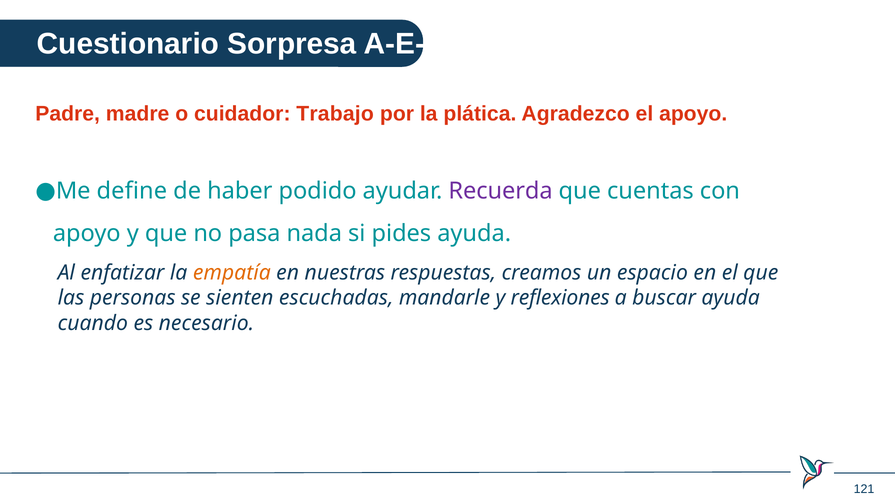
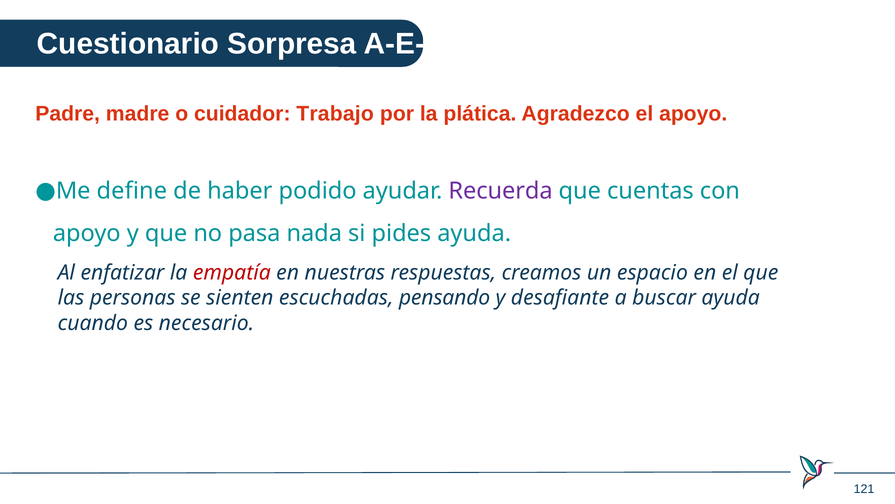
empatía colour: orange -> red
mandarle: mandarle -> pensando
reflexiones: reflexiones -> desafiante
